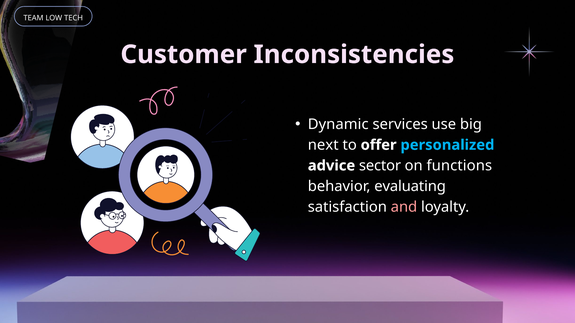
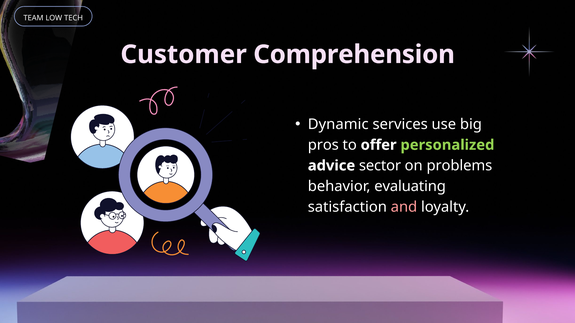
Inconsistencies: Inconsistencies -> Comprehension
next: next -> pros
personalized colour: light blue -> light green
functions: functions -> problems
